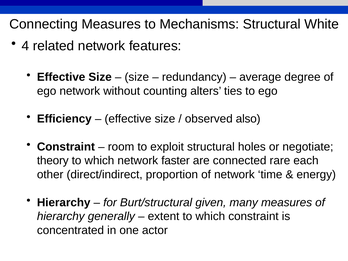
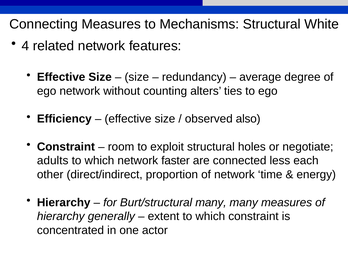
theory: theory -> adults
rare: rare -> less
Burt/structural given: given -> many
